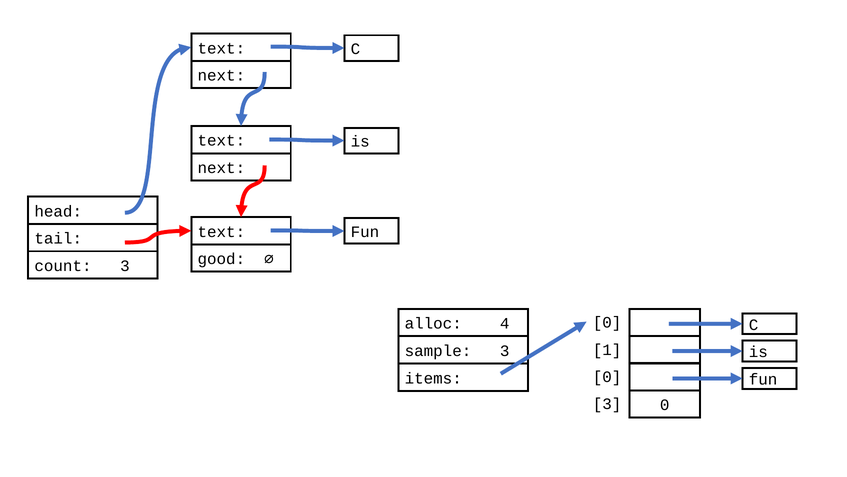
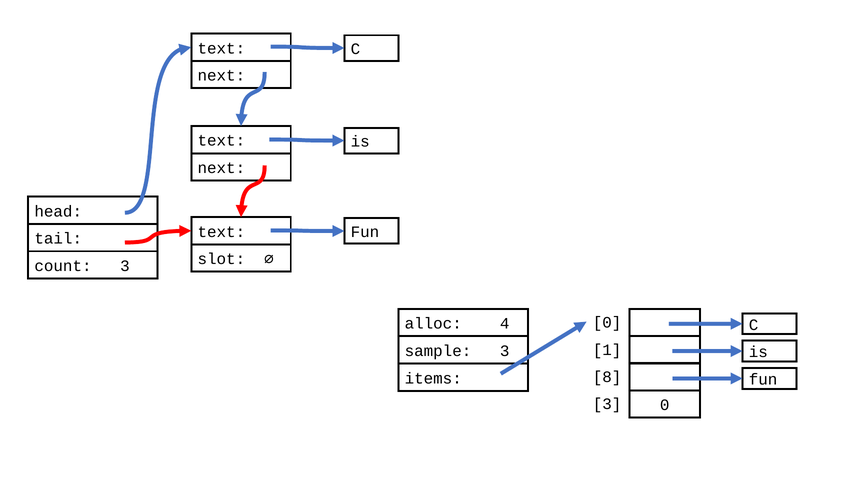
good: good -> slot
0 at (607, 376): 0 -> 8
